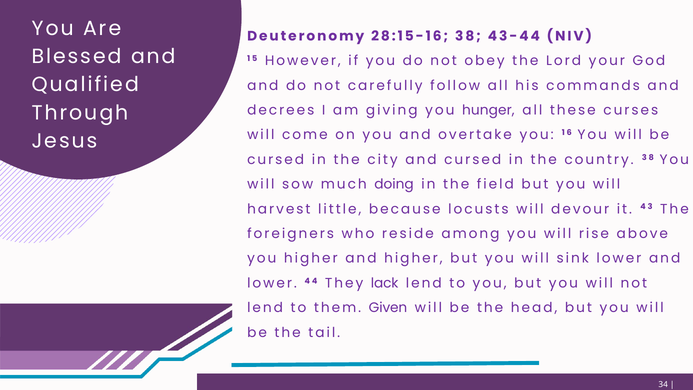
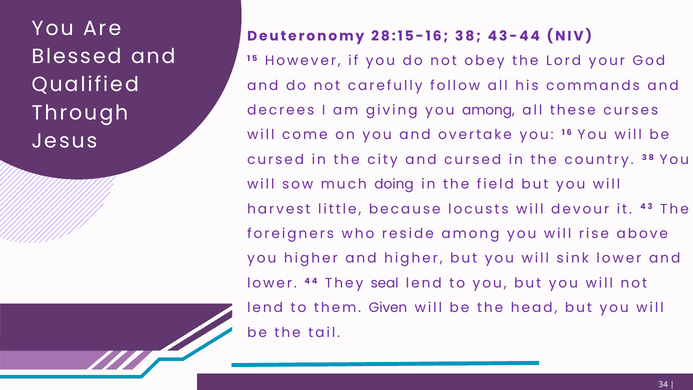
you hunger: hunger -> among
lack: lack -> seal
